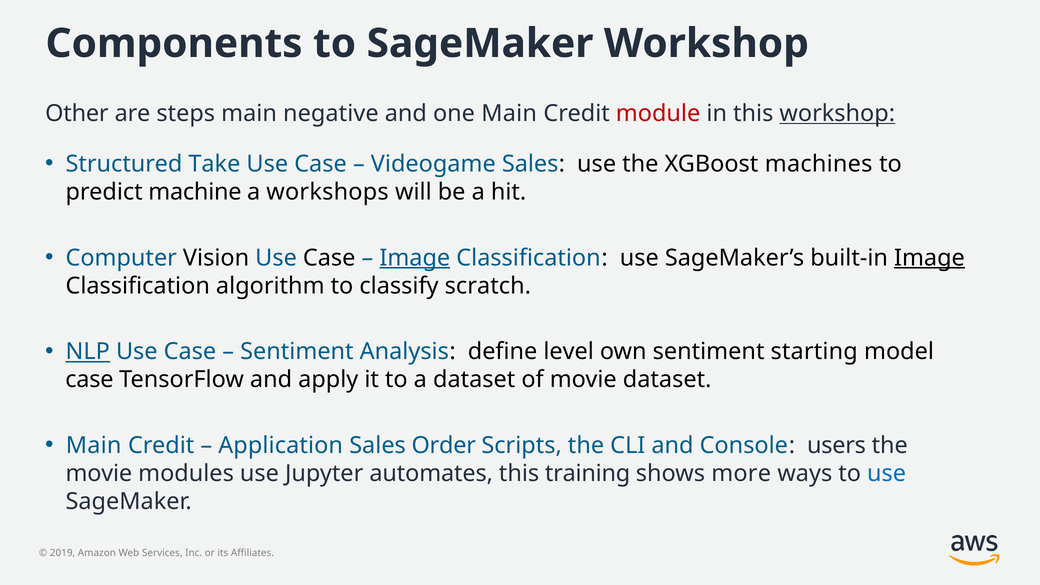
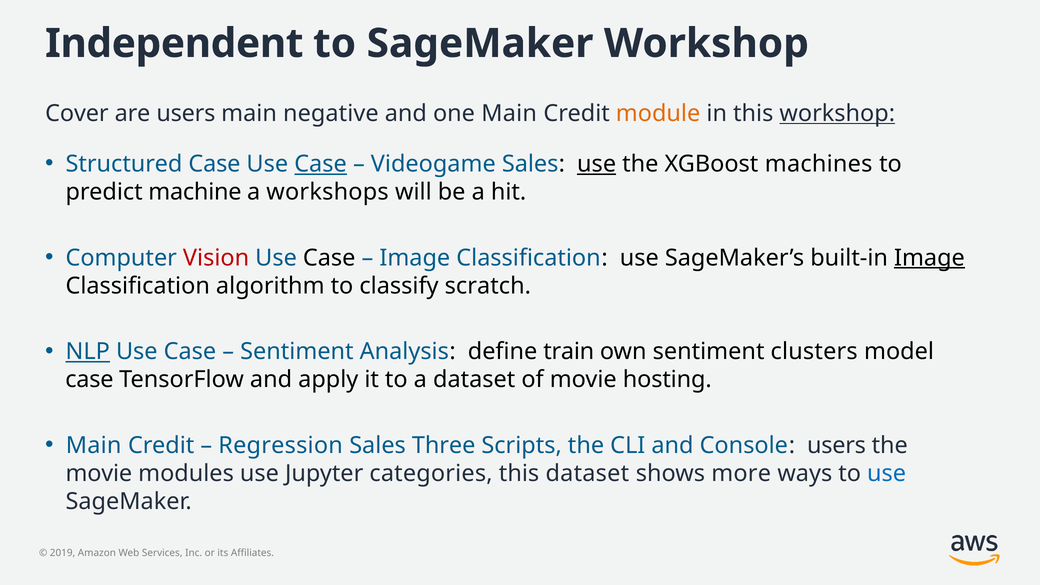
Components: Components -> Independent
Other: Other -> Cover
are steps: steps -> users
module colour: red -> orange
Structured Take: Take -> Case
Case at (321, 164) underline: none -> present
use at (597, 164) underline: none -> present
Vision colour: black -> red
Image at (415, 258) underline: present -> none
level: level -> train
starting: starting -> clusters
movie dataset: dataset -> hosting
Application: Application -> Regression
Order: Order -> Three
automates: automates -> categories
this training: training -> dataset
